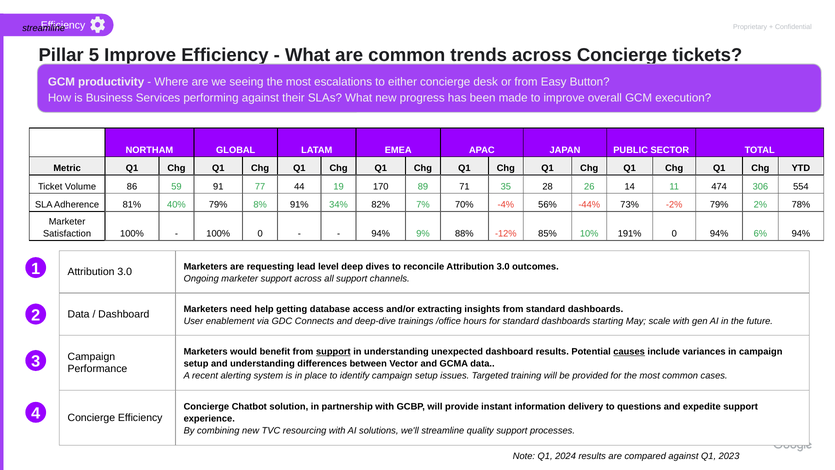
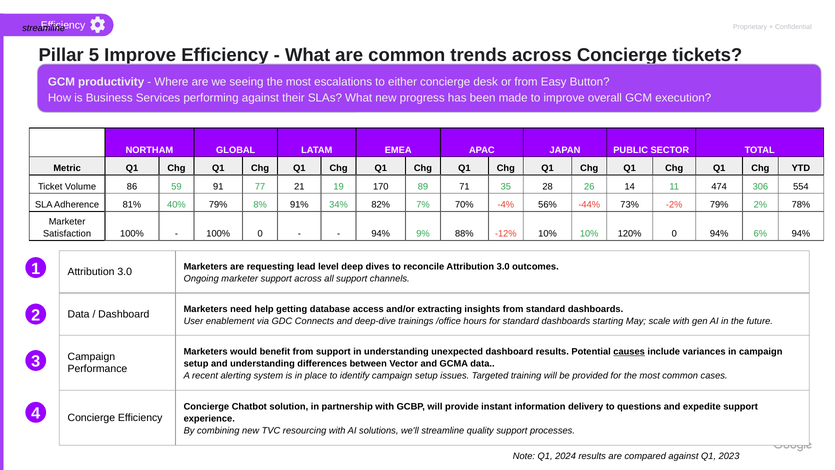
44: 44 -> 21
-12% 85%: 85% -> 10%
191%: 191% -> 120%
support at (333, 351) underline: present -> none
